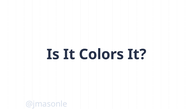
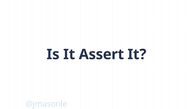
Colors: Colors -> Assert
